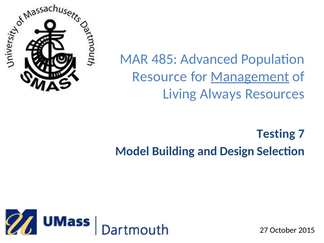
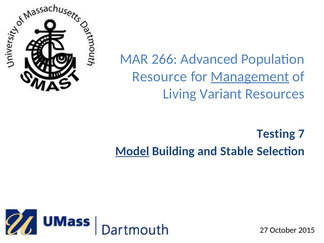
485: 485 -> 266
Always: Always -> Variant
Model underline: none -> present
Design: Design -> Stable
